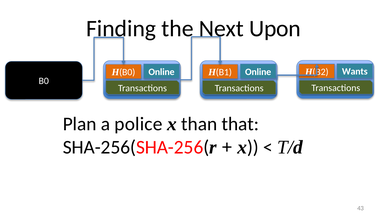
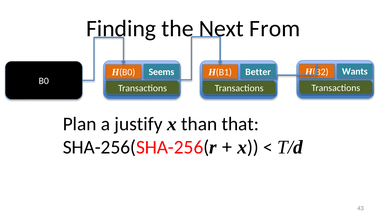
Upon: Upon -> From
Online at (161, 72): Online -> Seems
Online at (258, 72): Online -> Better
police: police -> justify
